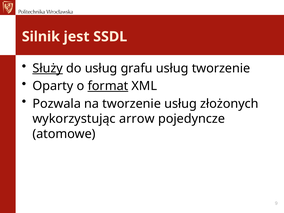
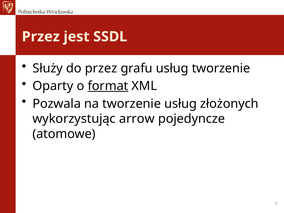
Silnik at (41, 37): Silnik -> Przez
Służy underline: present -> none
do usług: usług -> przez
